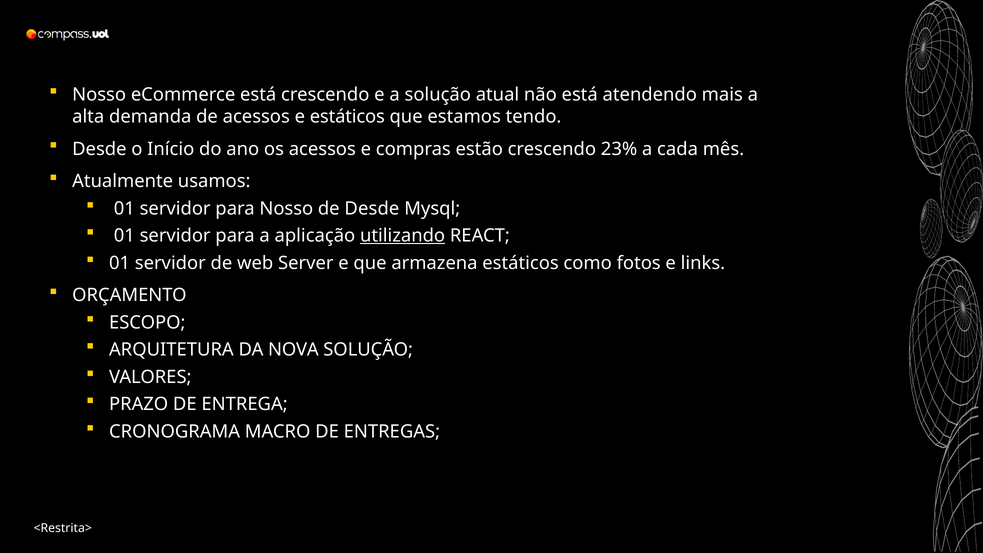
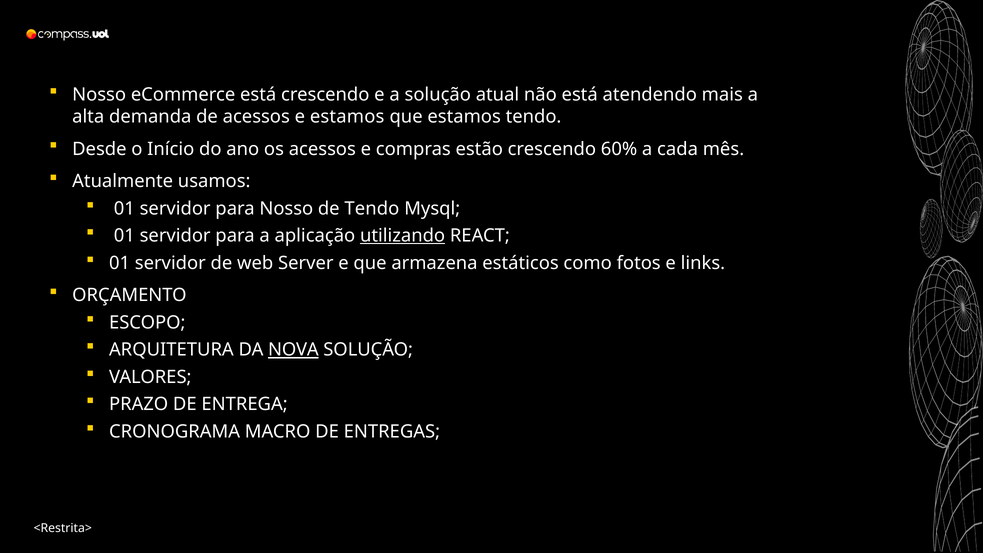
e estáticos: estáticos -> estamos
23%: 23% -> 60%
de Desde: Desde -> Tendo
NOVA underline: none -> present
